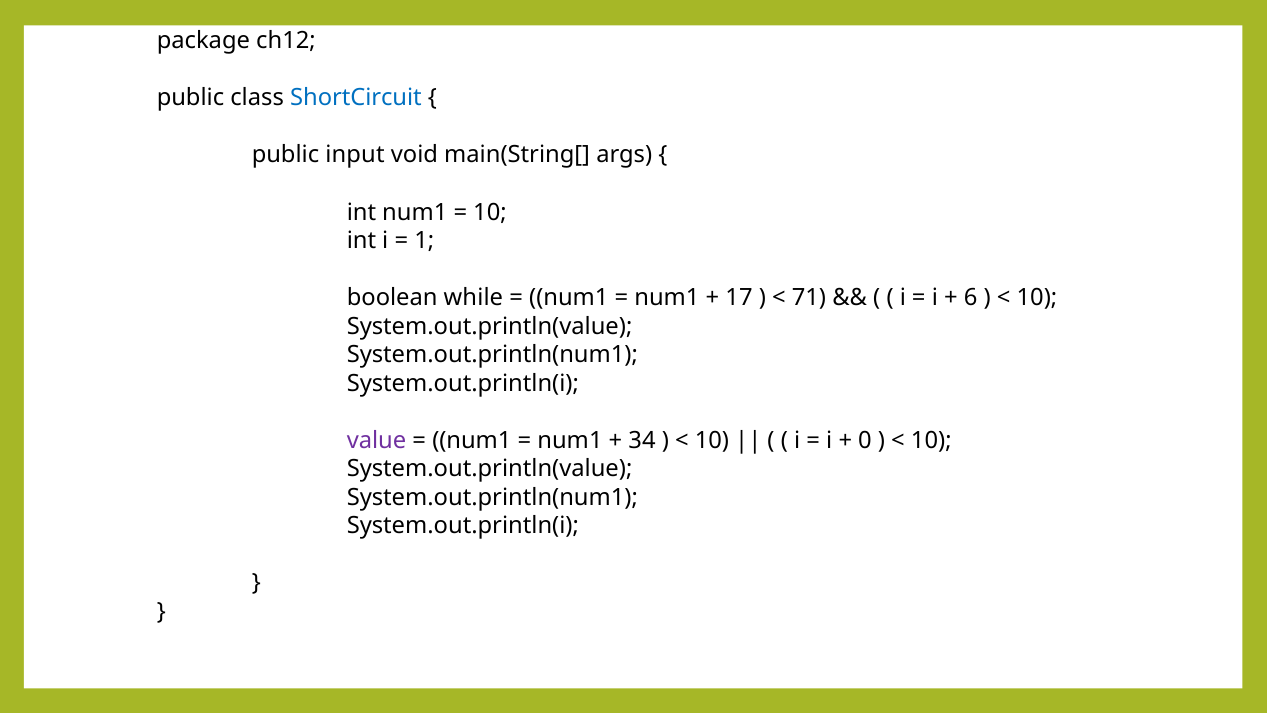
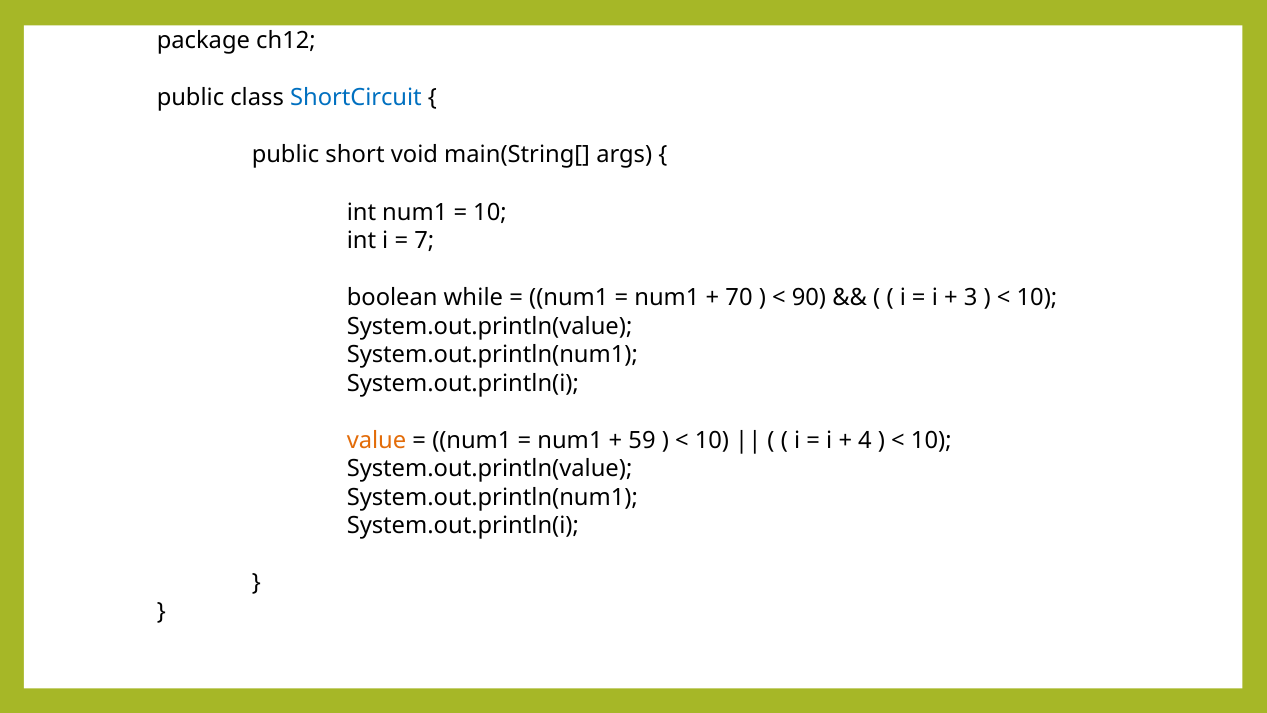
input: input -> short
1: 1 -> 7
17: 17 -> 70
71: 71 -> 90
6: 6 -> 3
value colour: purple -> orange
34: 34 -> 59
0: 0 -> 4
